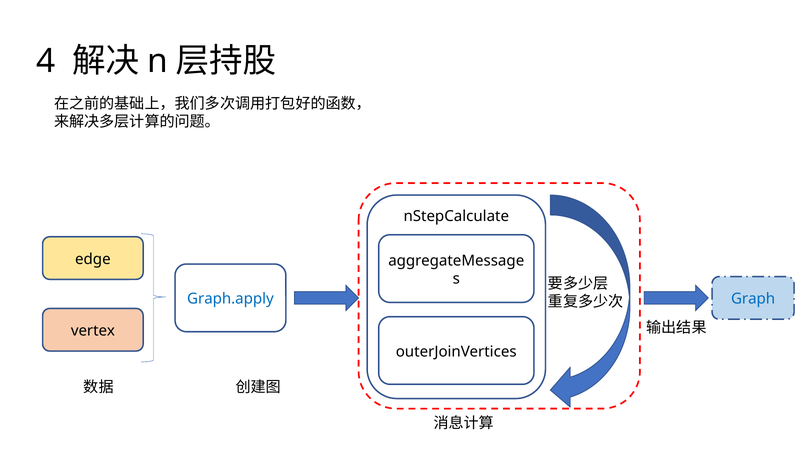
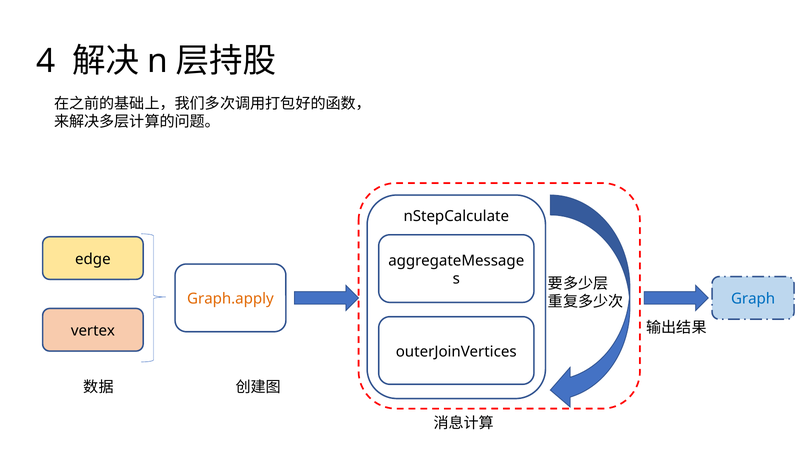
Graph.apply colour: blue -> orange
